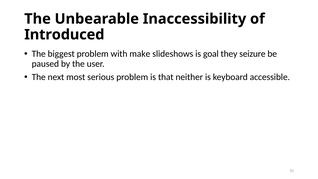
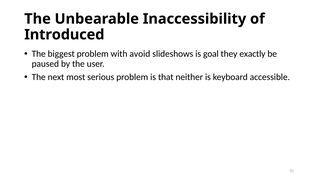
make: make -> avoid
seizure: seizure -> exactly
